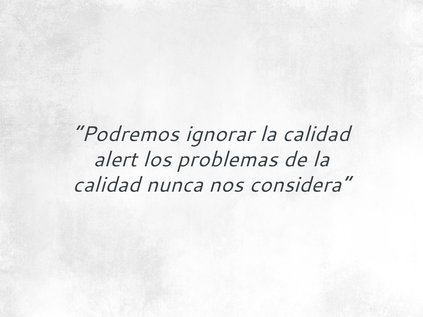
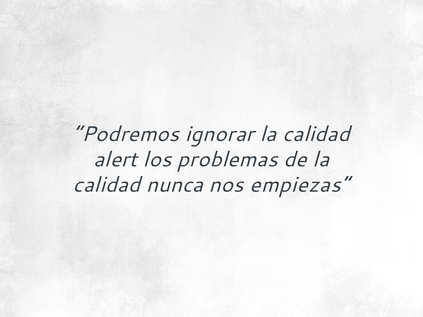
considera: considera -> empiezas
